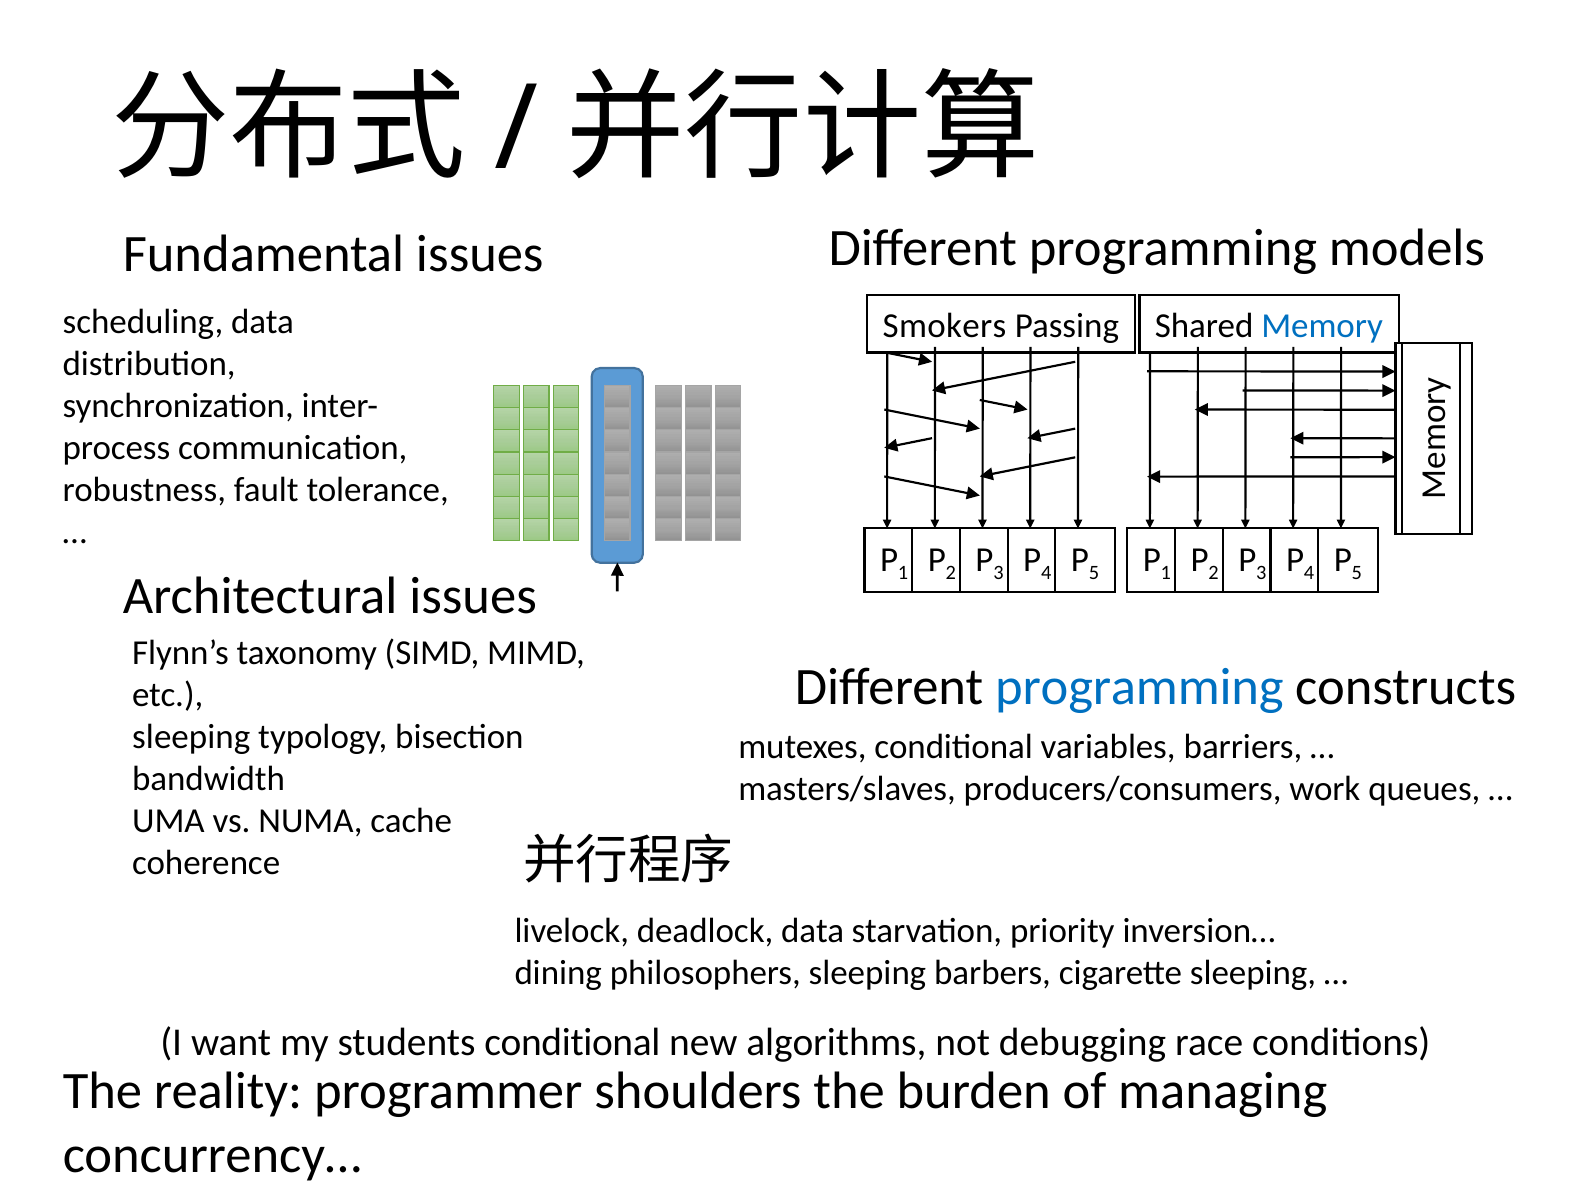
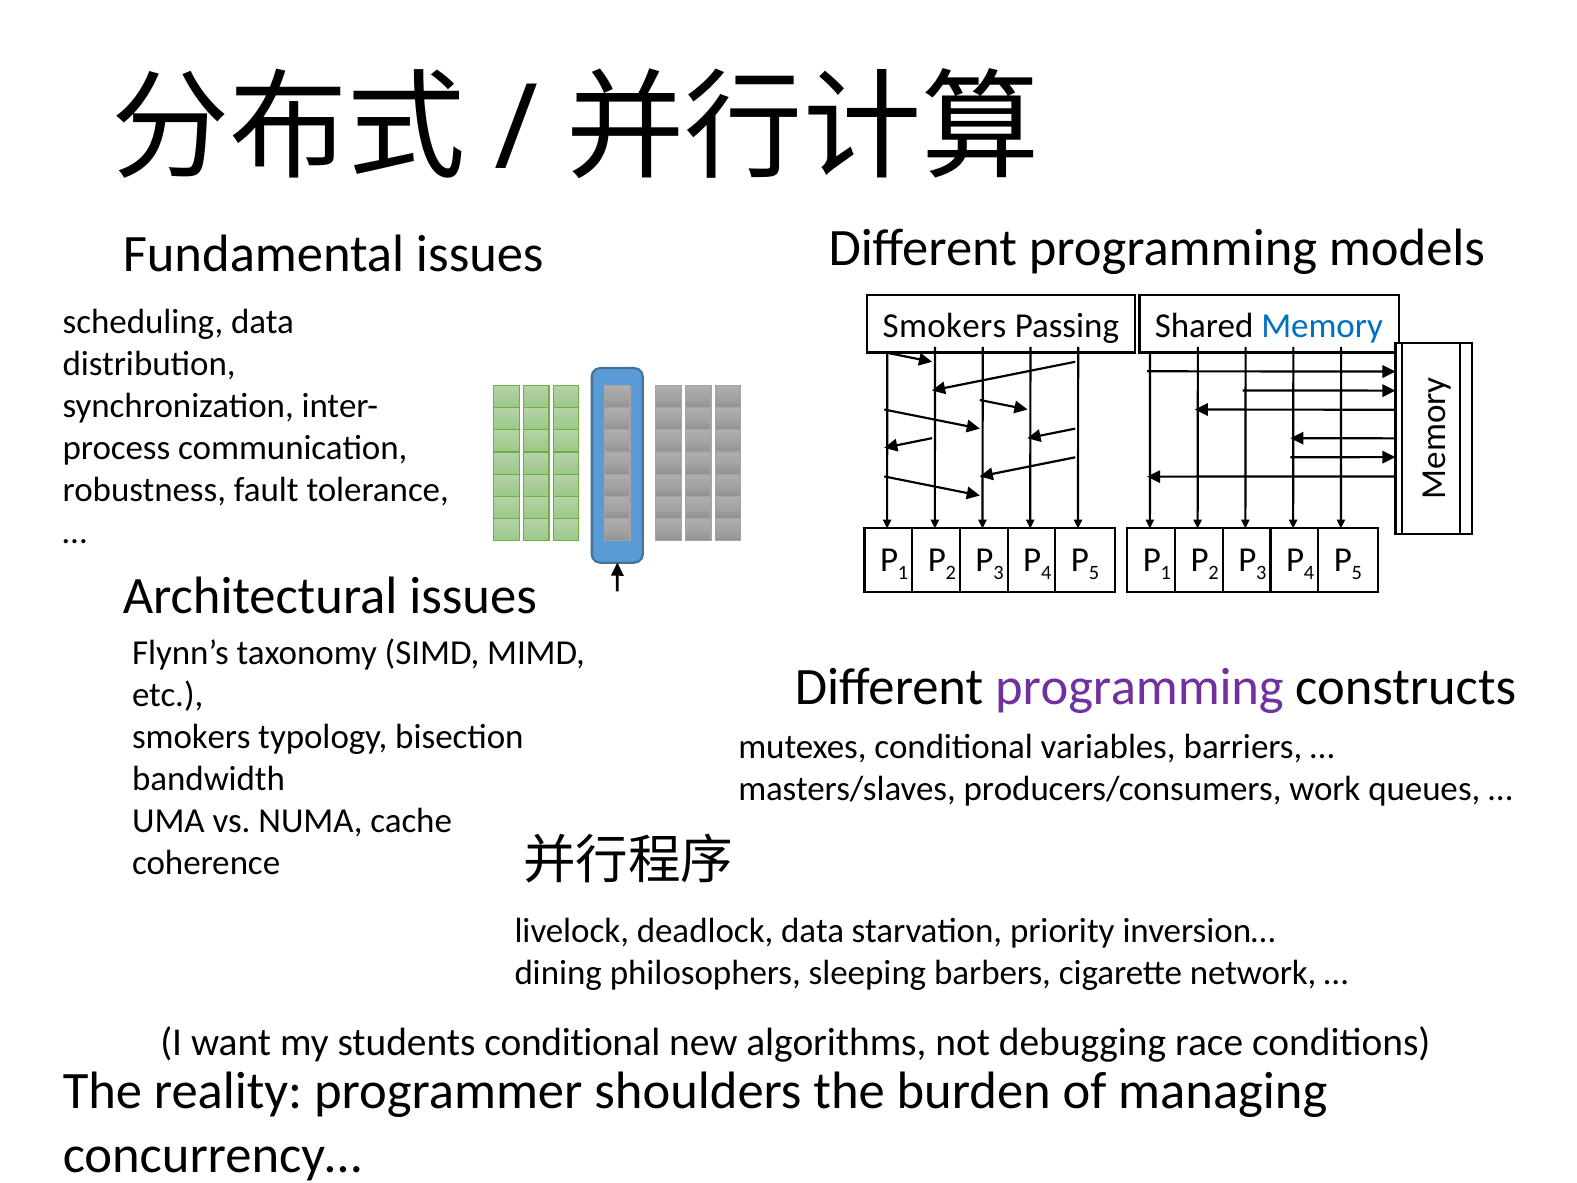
programming at (1139, 687) colour: blue -> purple
sleeping at (191, 737): sleeping -> smokers
cigarette sleeping: sleeping -> network
